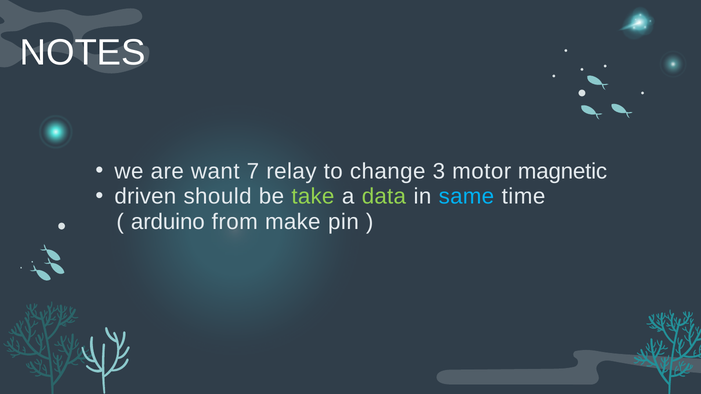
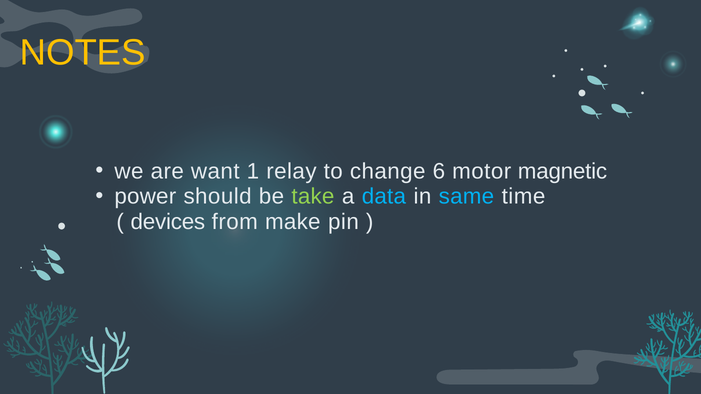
NOTES colour: white -> yellow
7: 7 -> 1
3: 3 -> 6
driven: driven -> power
data colour: light green -> light blue
arduino: arduino -> devices
